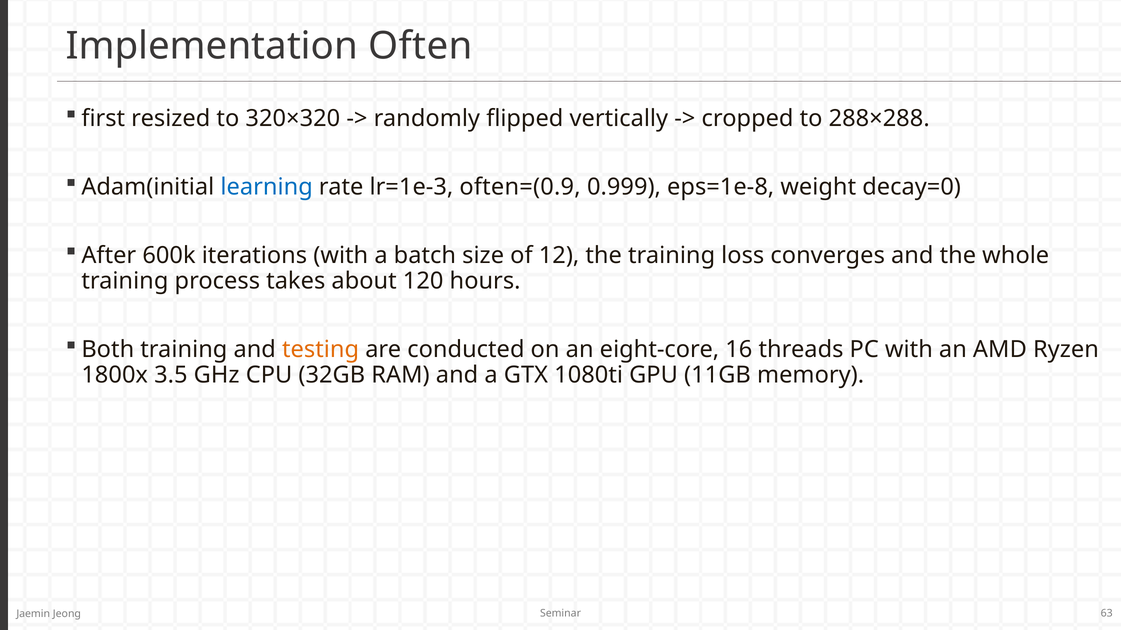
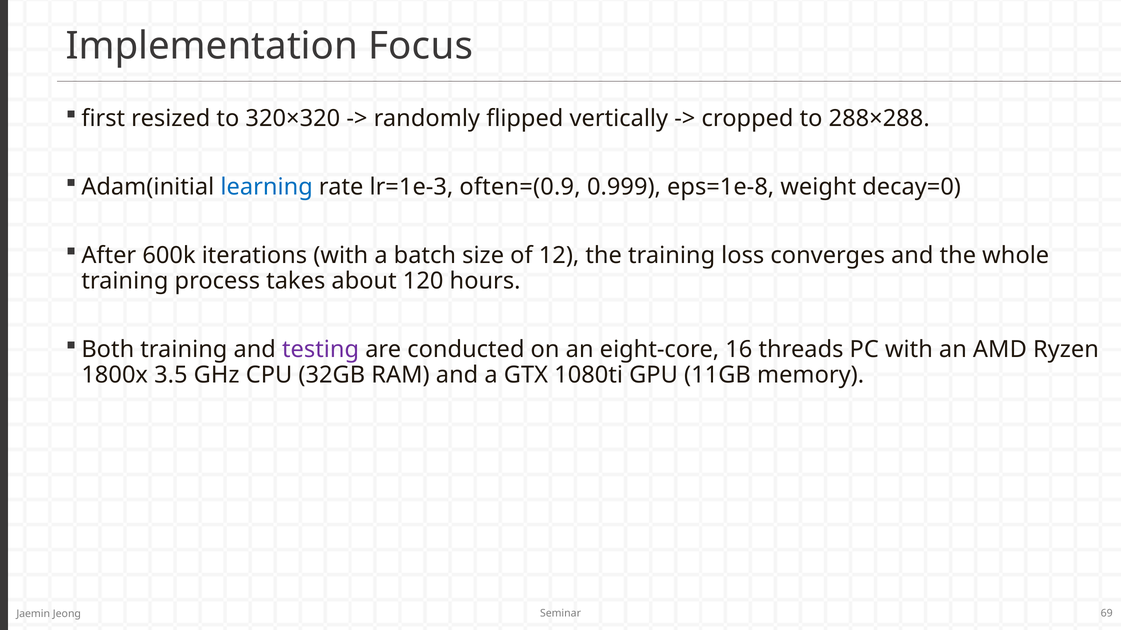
Often: Often -> Focus
testing colour: orange -> purple
63: 63 -> 69
